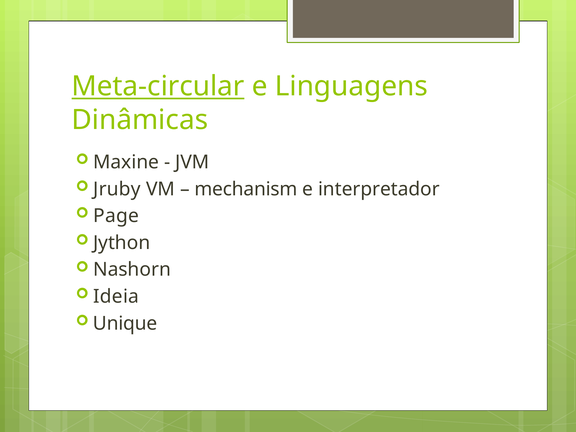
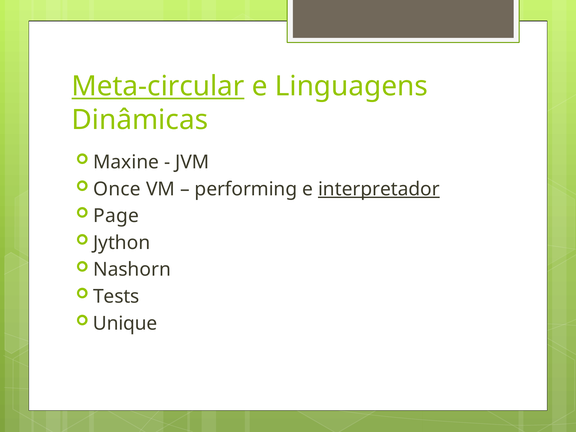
Jruby: Jruby -> Once
mechanism: mechanism -> performing
interpretador underline: none -> present
Ideia: Ideia -> Tests
